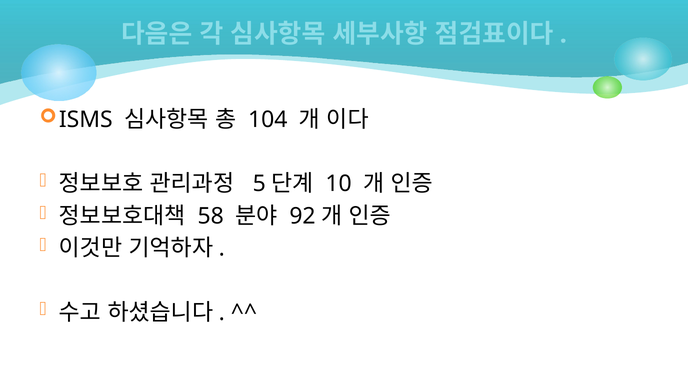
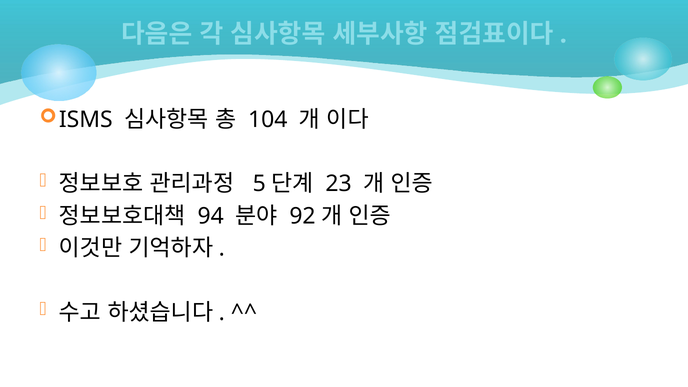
10: 10 -> 23
58: 58 -> 94
